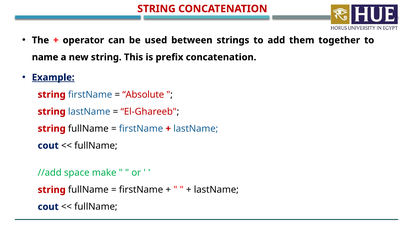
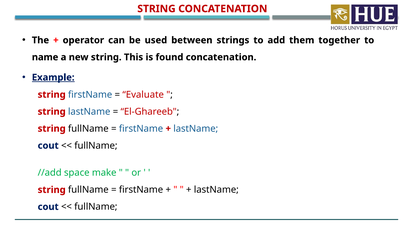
prefix: prefix -> found
Absolute: Absolute -> Evaluate
